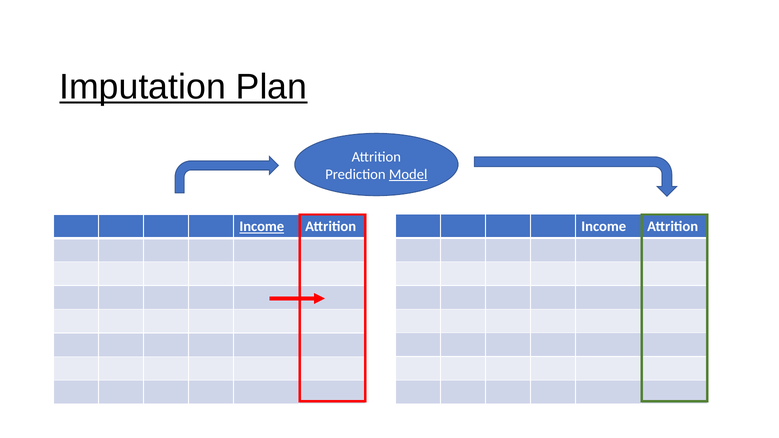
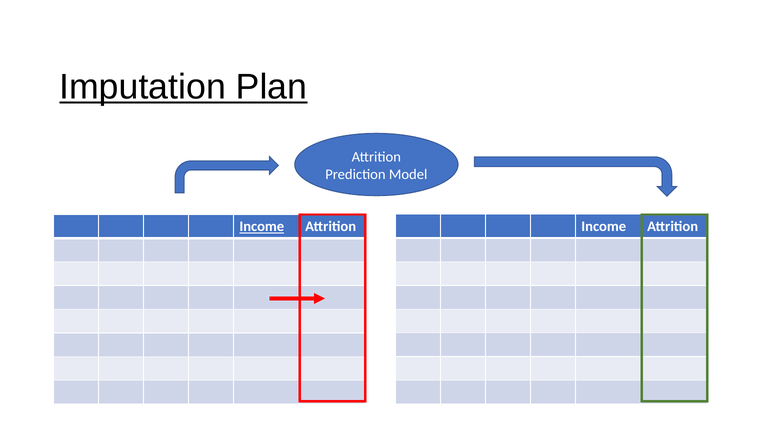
Model underline: present -> none
